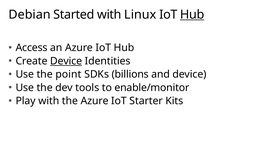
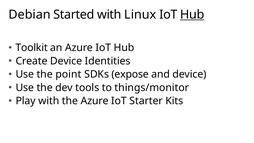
Access: Access -> Toolkit
Device at (66, 61) underline: present -> none
billions: billions -> expose
enable/monitor: enable/monitor -> things/monitor
